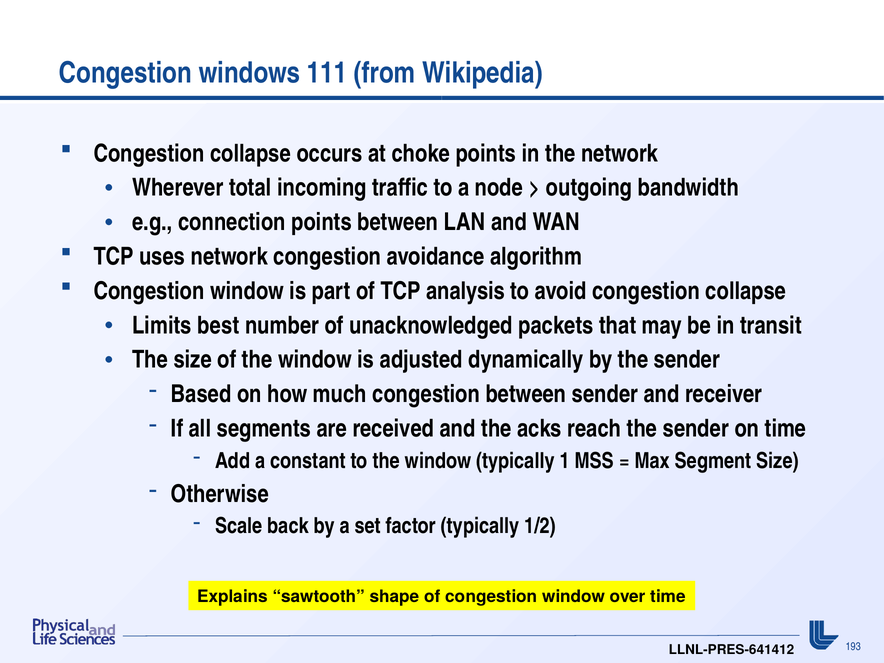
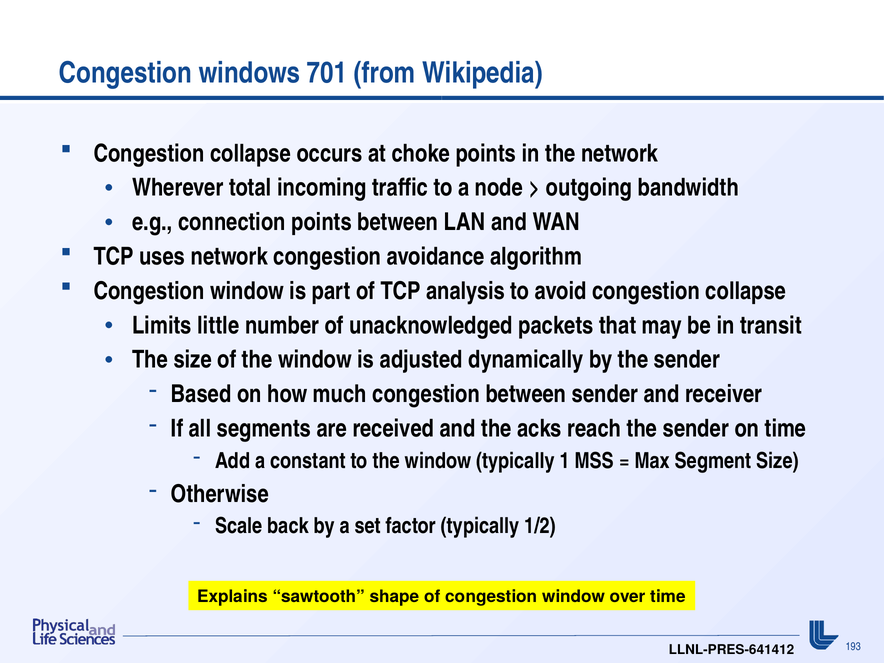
111: 111 -> 701
best: best -> little
